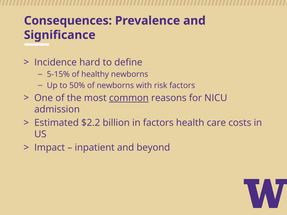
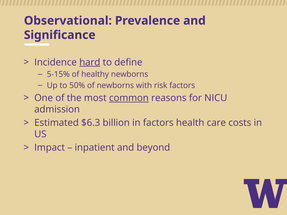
Consequences: Consequences -> Observational
hard underline: none -> present
$2.2: $2.2 -> $6.3
